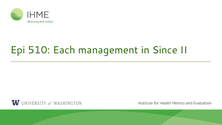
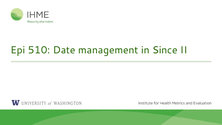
Each: Each -> Date
